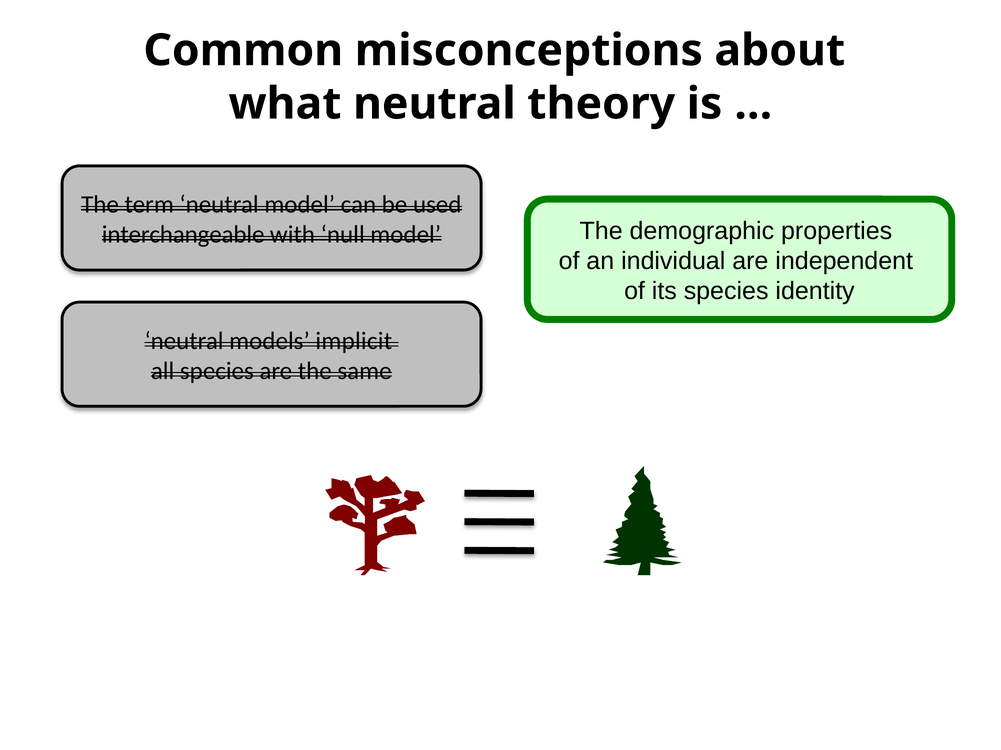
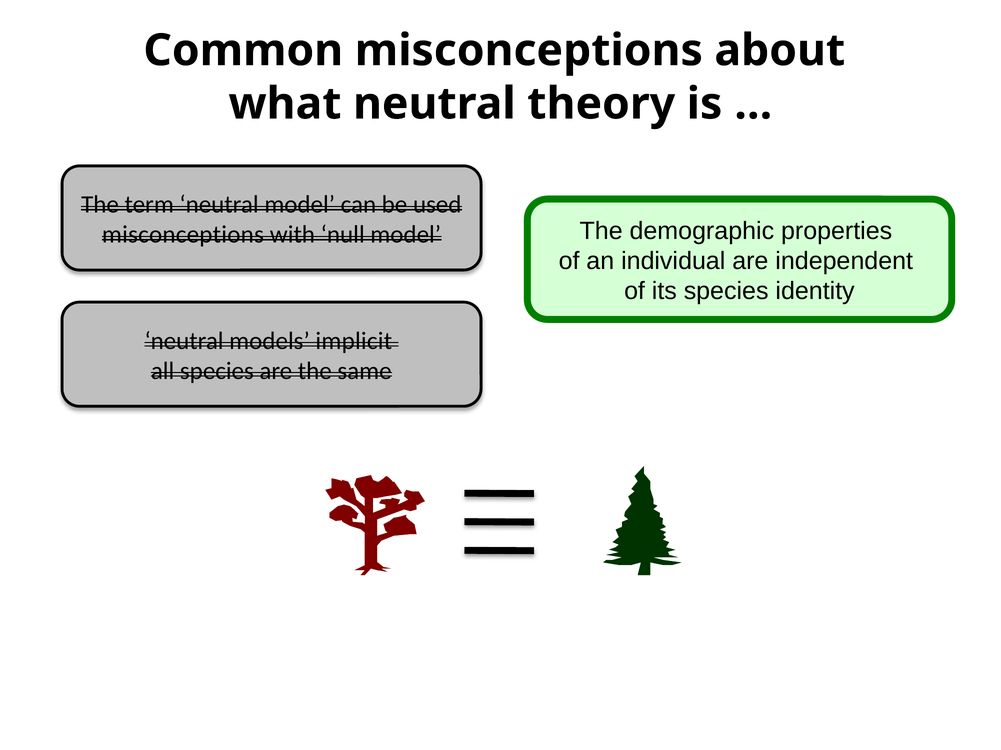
interchangeable at (183, 235): interchangeable -> misconceptions
